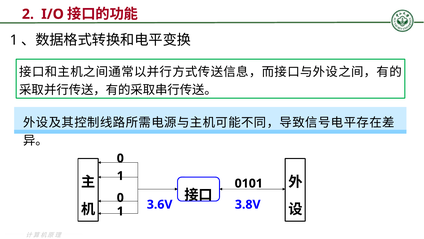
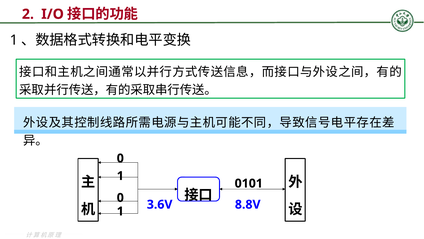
3.8V: 3.8V -> 8.8V
